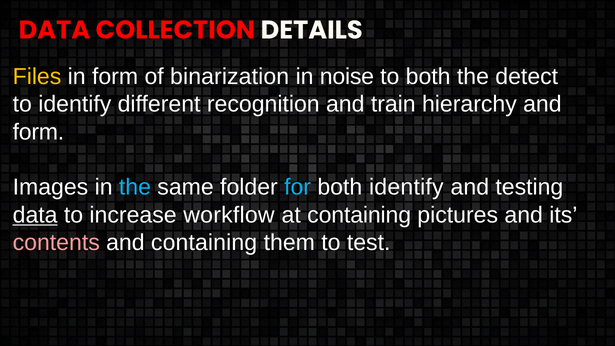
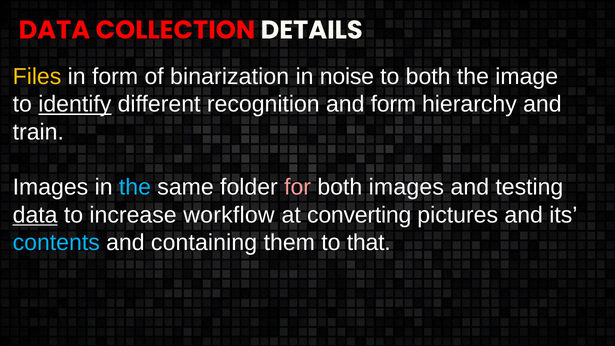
detect: detect -> image
identify at (75, 104) underline: none -> present
and train: train -> form
form at (38, 132): form -> train
for colour: light blue -> pink
both identify: identify -> images
at containing: containing -> converting
contents colour: pink -> light blue
test: test -> that
